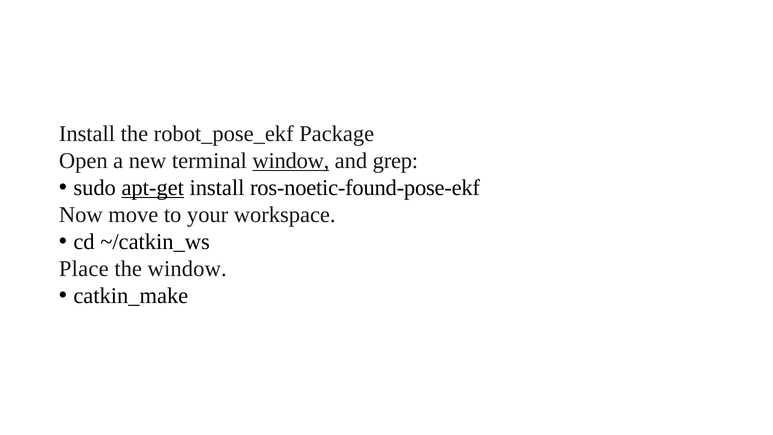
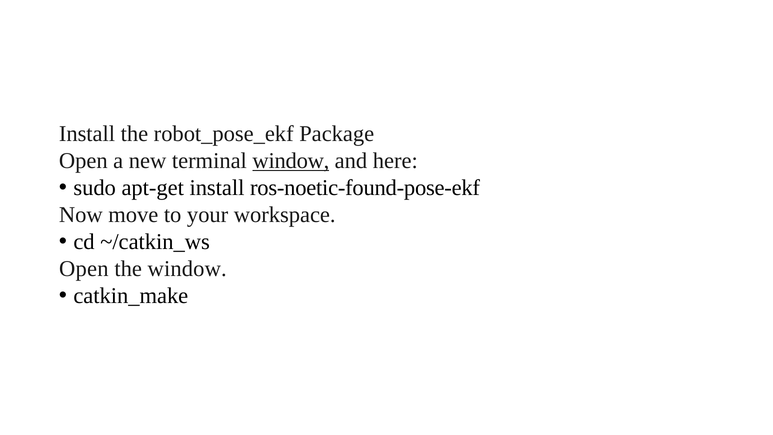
grep: grep -> here
apt-get underline: present -> none
Place at (84, 269): Place -> Open
